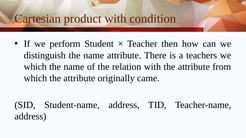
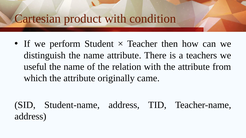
which at (35, 67): which -> useful
